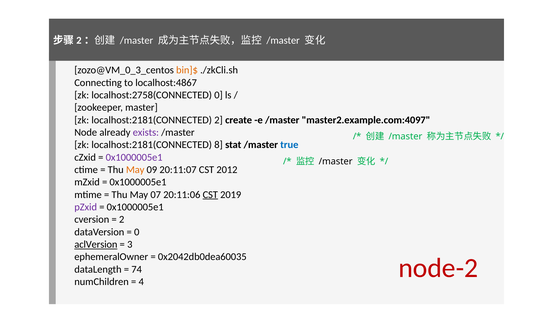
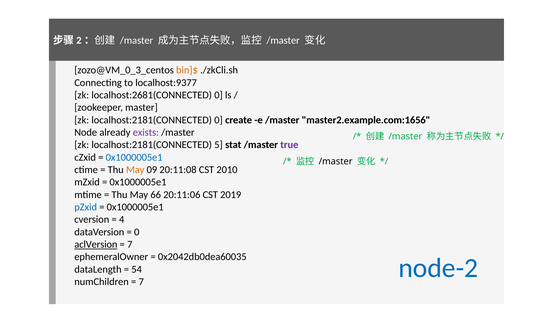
localhost:4867: localhost:4867 -> localhost:9377
localhost:2758(CONNECTED: localhost:2758(CONNECTED -> localhost:2681(CONNECTED
localhost:2181(CONNECTED 2: 2 -> 0
master2.example.com:4097: master2.example.com:4097 -> master2.example.com:1656
8: 8 -> 5
true colour: blue -> purple
0x1000005e1 at (134, 157) colour: purple -> blue
20:11:07: 20:11:07 -> 20:11:08
2012: 2012 -> 2010
07: 07 -> 66
CST at (210, 195) underline: present -> none
pZxid colour: purple -> blue
2 at (122, 220): 2 -> 4
3 at (130, 244): 3 -> 7
node-2 colour: red -> blue
74: 74 -> 54
4 at (141, 282): 4 -> 7
